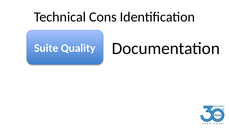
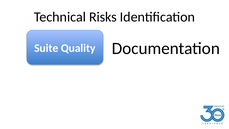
Cons: Cons -> Risks
